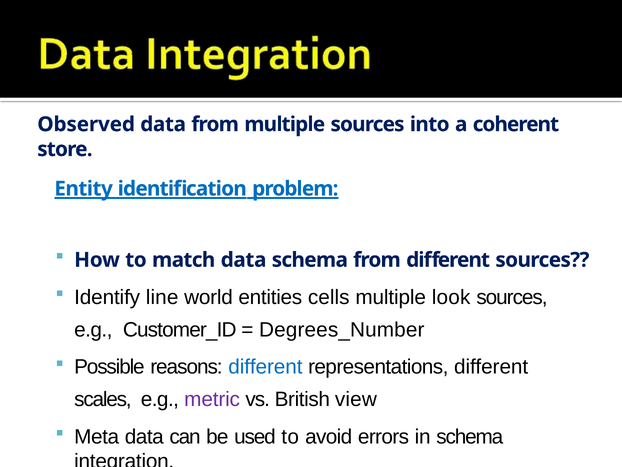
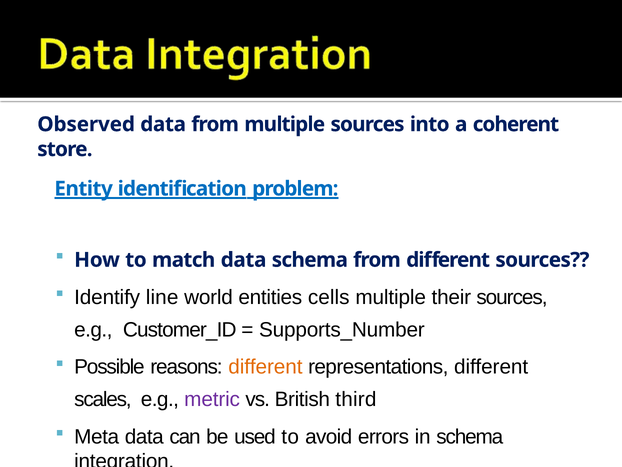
look: look -> their
Degrees_Number: Degrees_Number -> Supports_Number
different at (265, 367) colour: blue -> orange
view: view -> third
